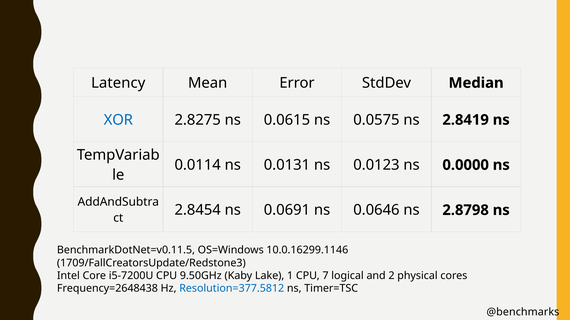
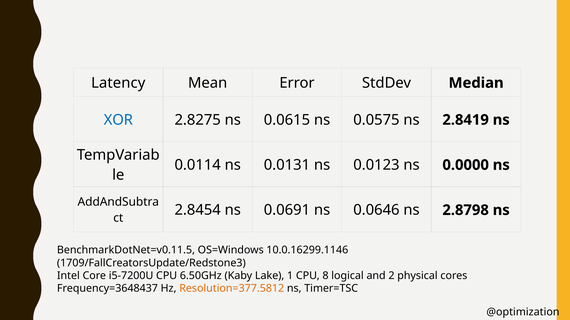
9.50GHz: 9.50GHz -> 6.50GHz
7: 7 -> 8
Frequency=2648438: Frequency=2648438 -> Frequency=3648437
Resolution=377.5812 colour: blue -> orange
@benchmarks: @benchmarks -> @optimization
